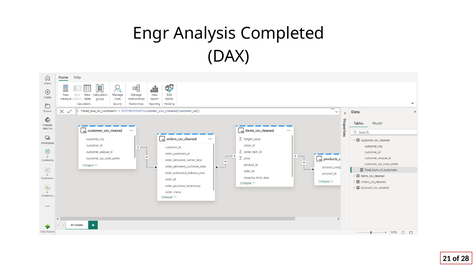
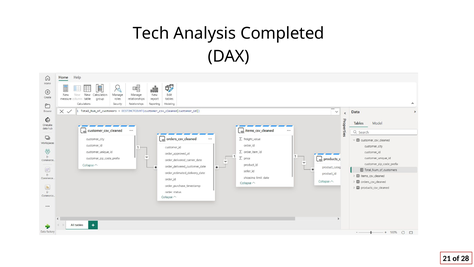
Engr: Engr -> Tech
